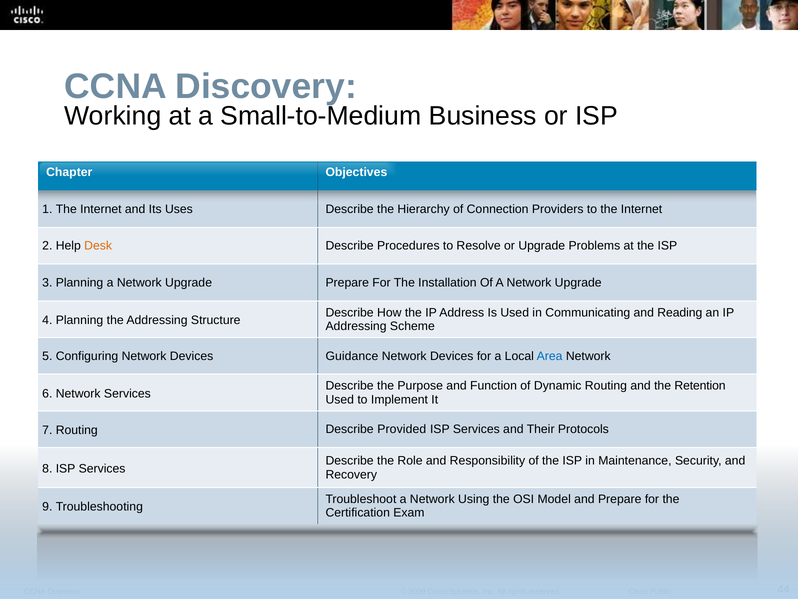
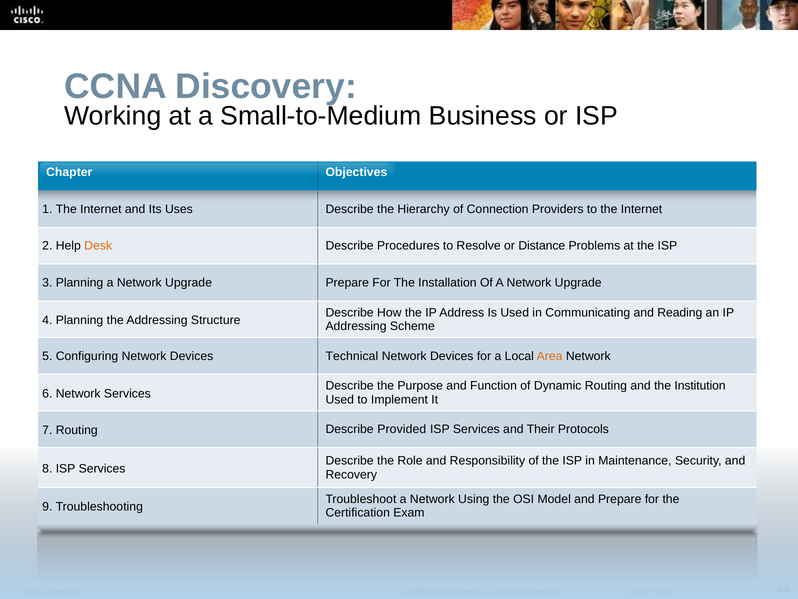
or Upgrade: Upgrade -> Distance
Guidance: Guidance -> Technical
Area colour: blue -> orange
Retention: Retention -> Institution
